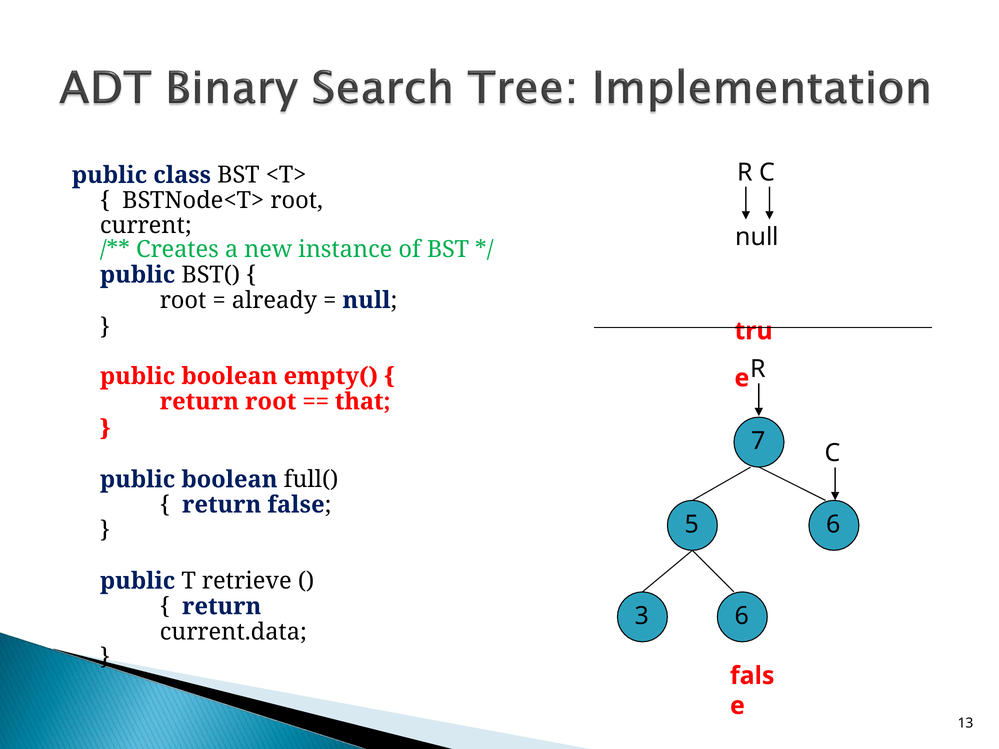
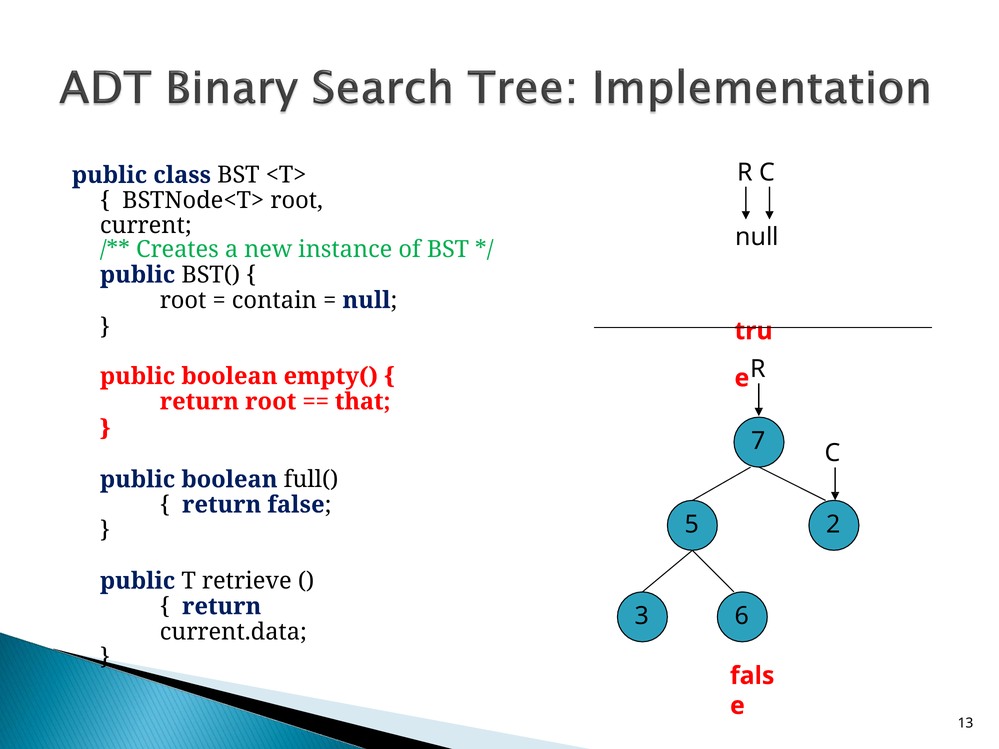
already: already -> contain
5 6: 6 -> 2
